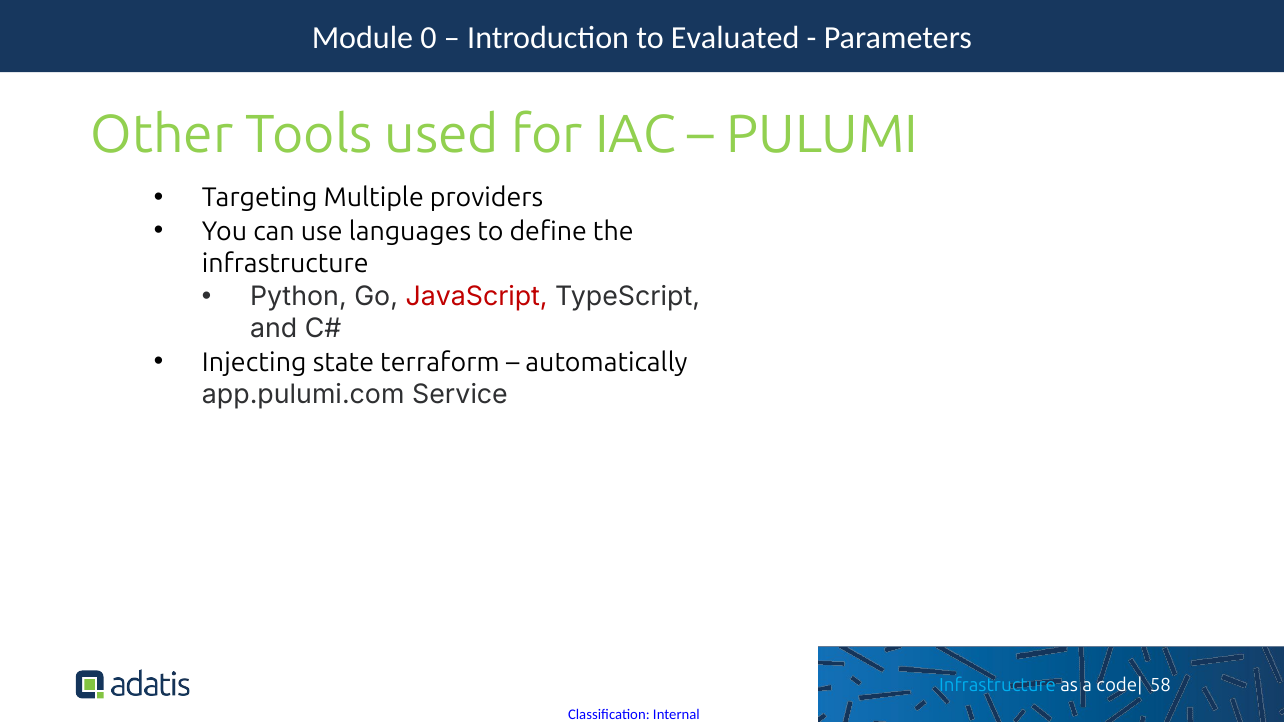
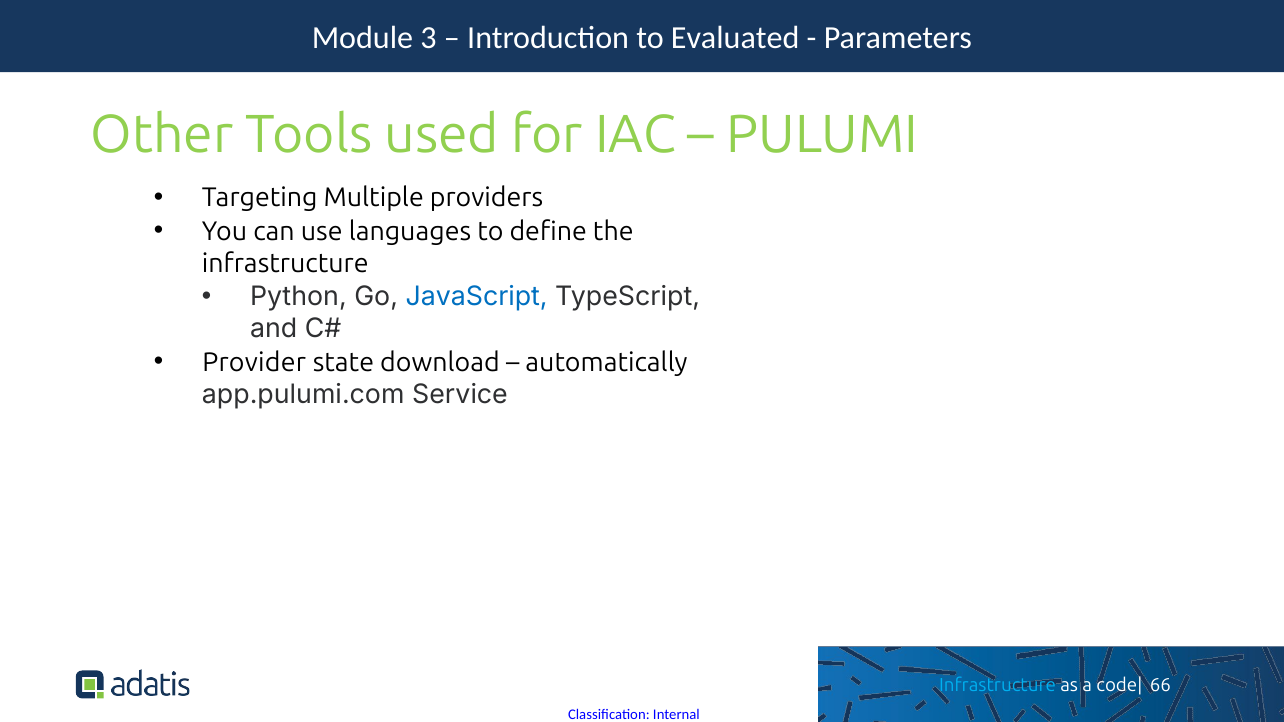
0: 0 -> 3
JavaScript colour: red -> blue
Injecting: Injecting -> Provider
terraform: terraform -> download
58: 58 -> 66
